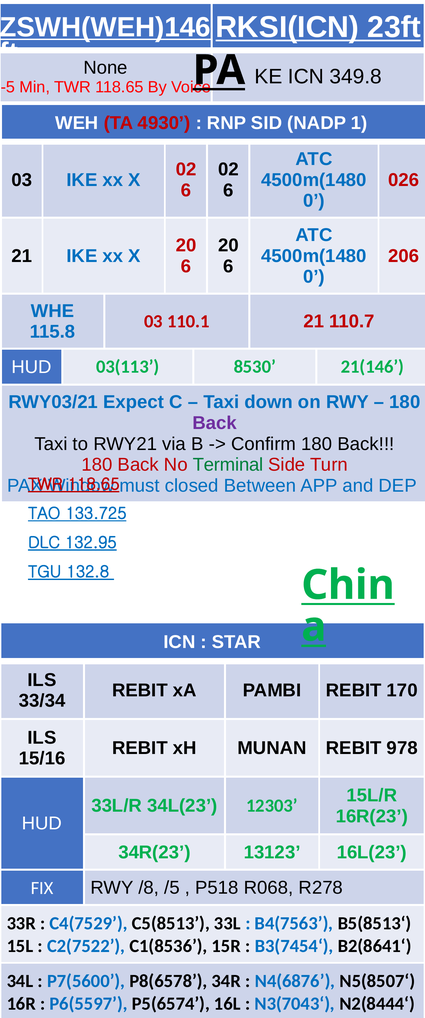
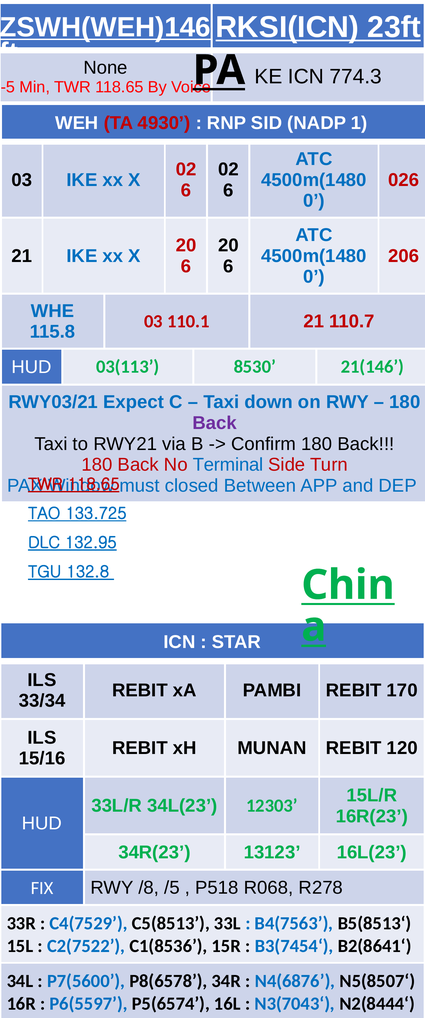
349.8: 349.8 -> 774.3
Terminal colour: green -> blue
978: 978 -> 120
